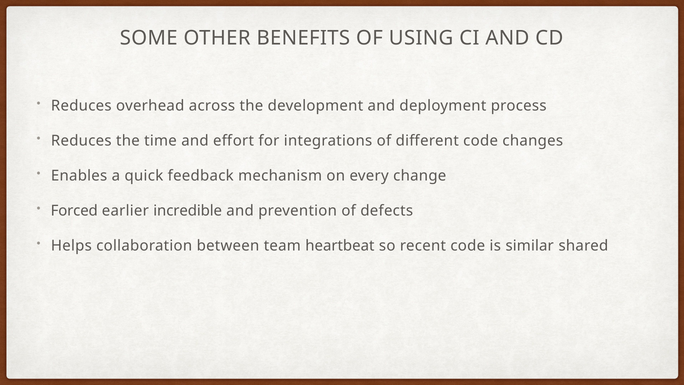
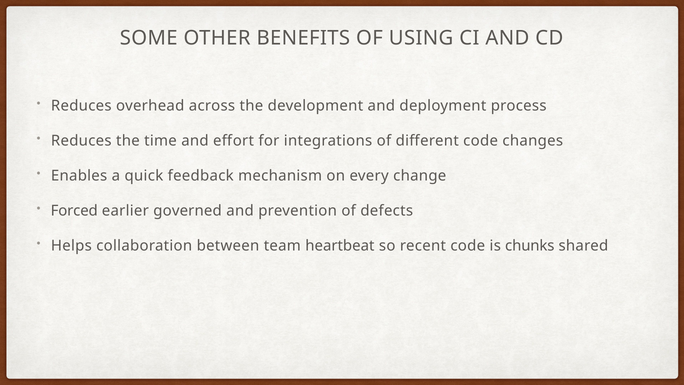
incredible: incredible -> governed
similar: similar -> chunks
